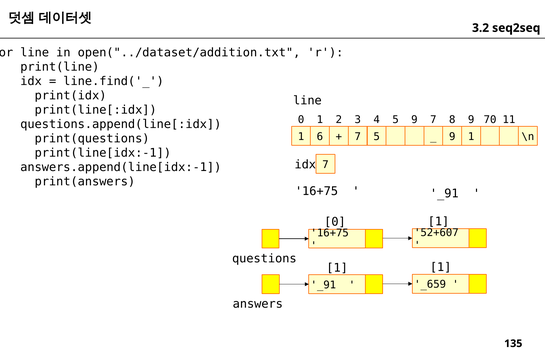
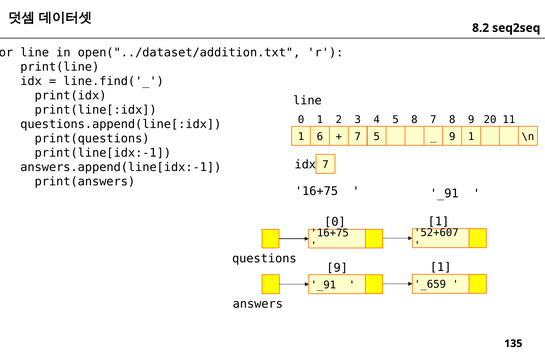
3.2: 3.2 -> 8.2
5 9: 9 -> 8
70: 70 -> 20
1 at (337, 268): 1 -> 9
